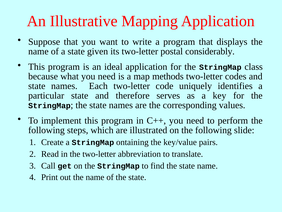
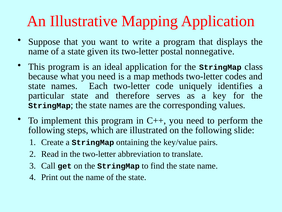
considerably: considerably -> nonnegative
